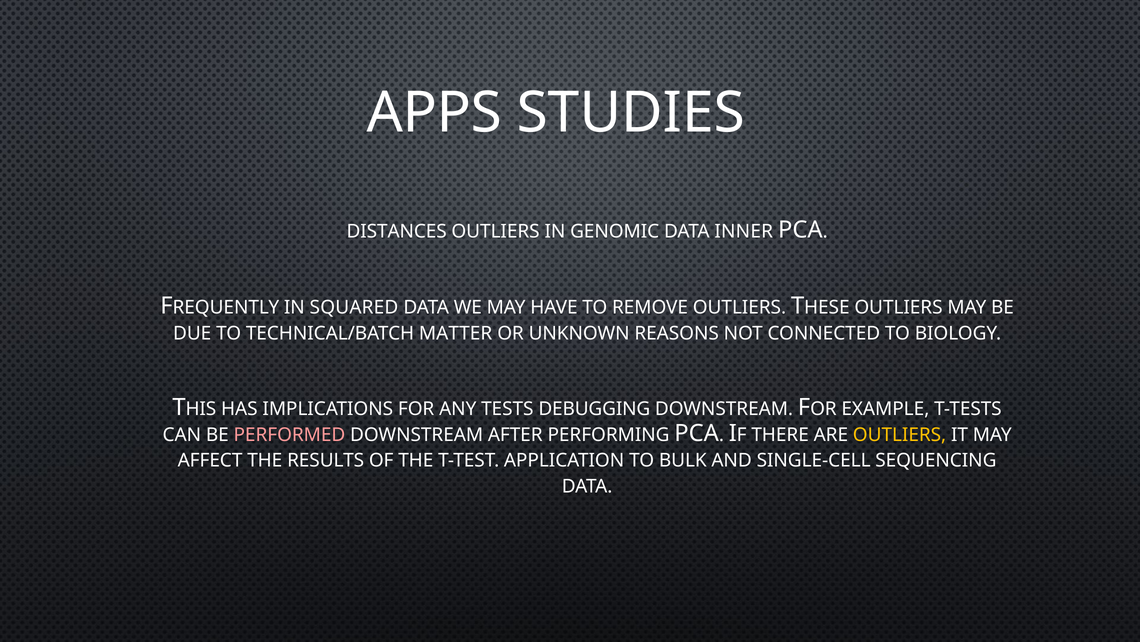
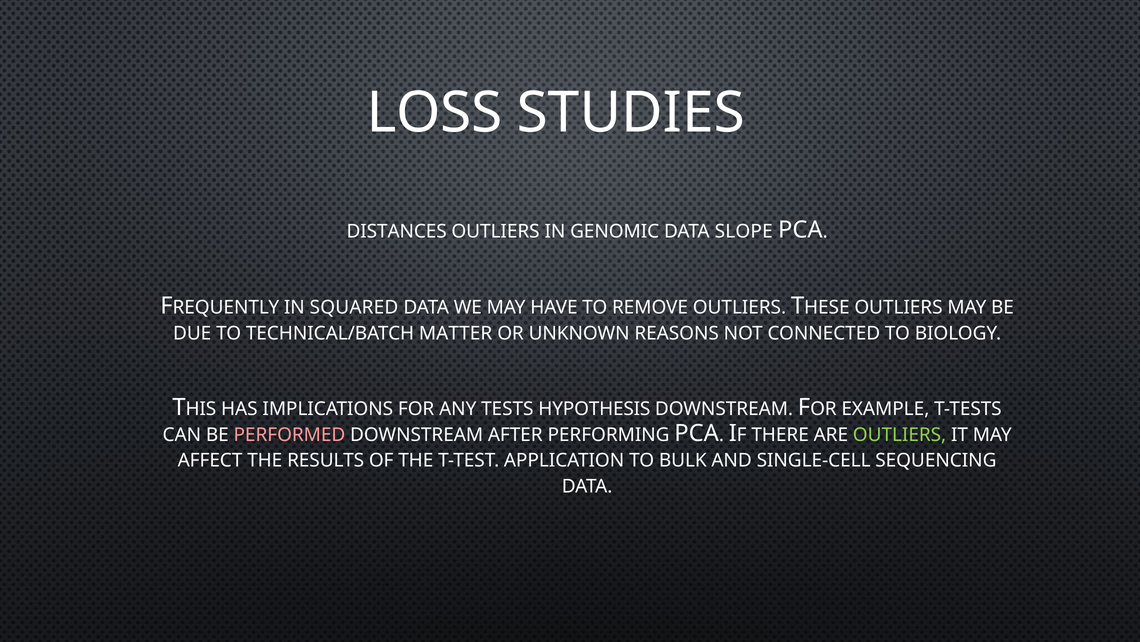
APPS: APPS -> LOSS
INNER: INNER -> SLOPE
DEBUGGING: DEBUGGING -> HYPOTHESIS
OUTLIERS at (900, 434) colour: yellow -> light green
